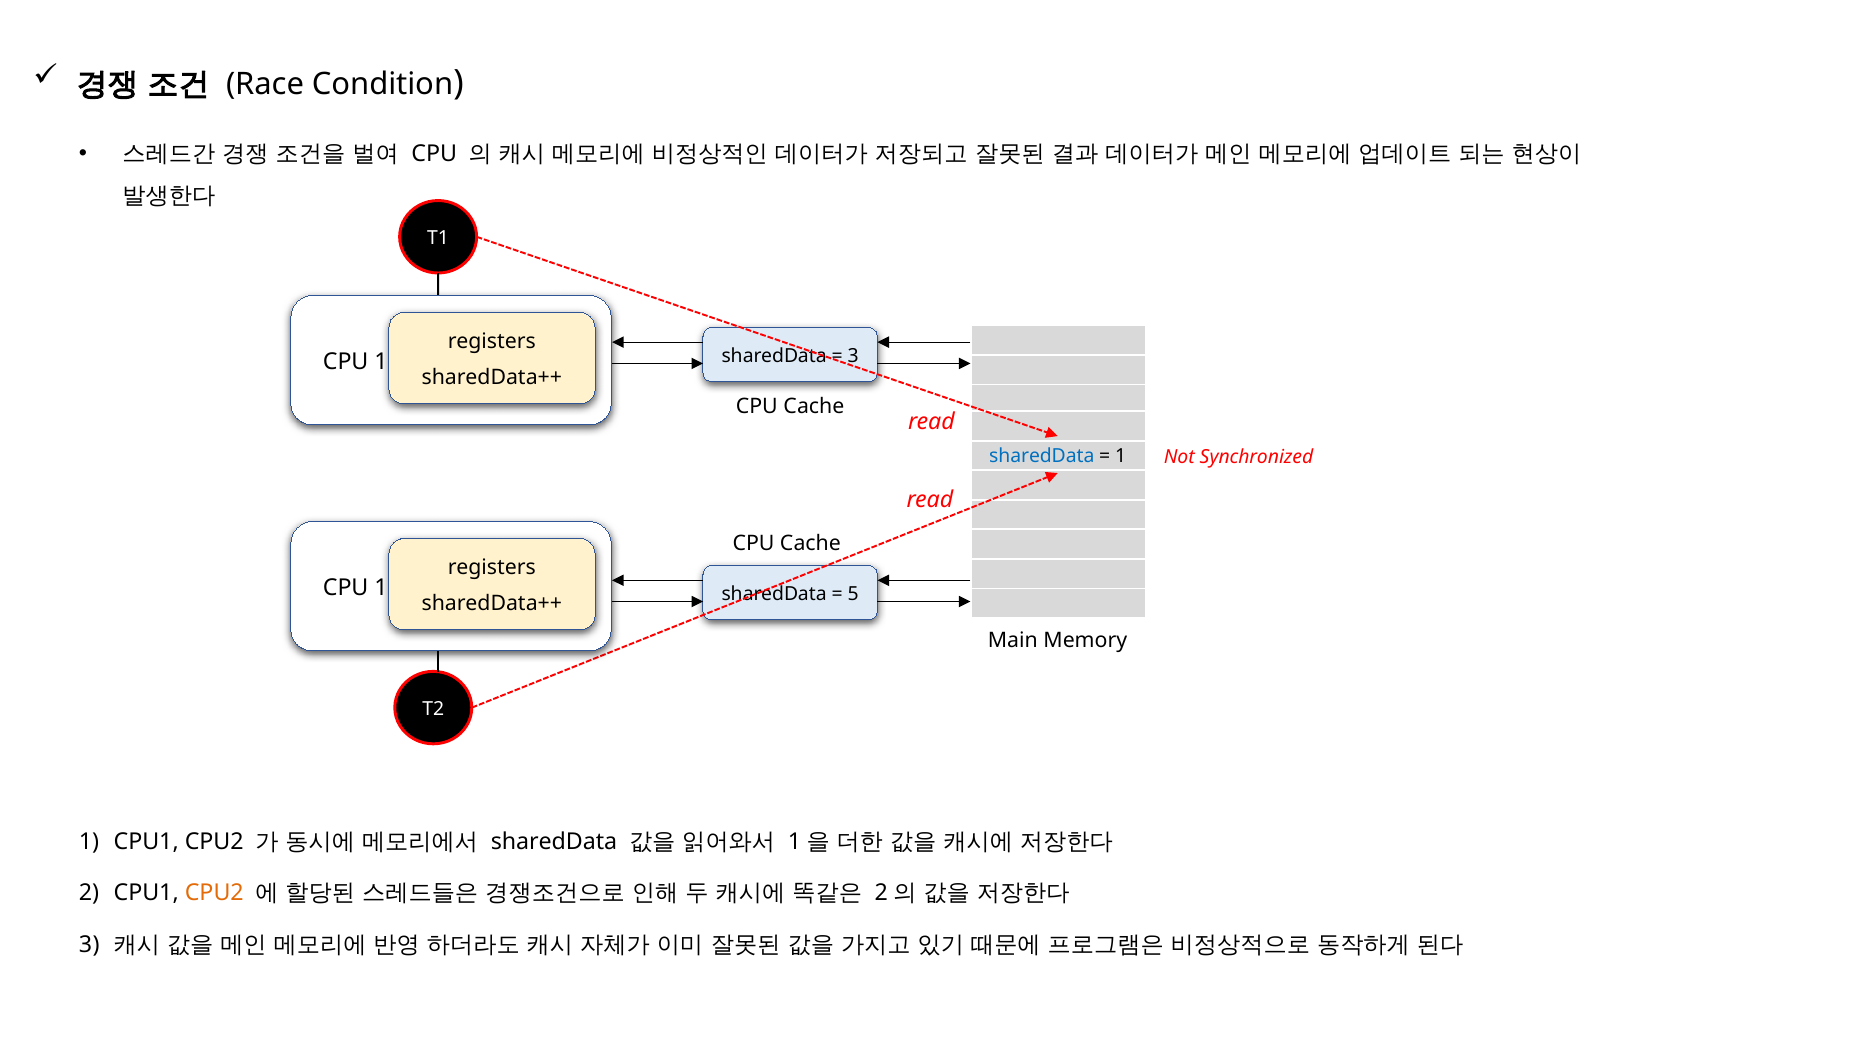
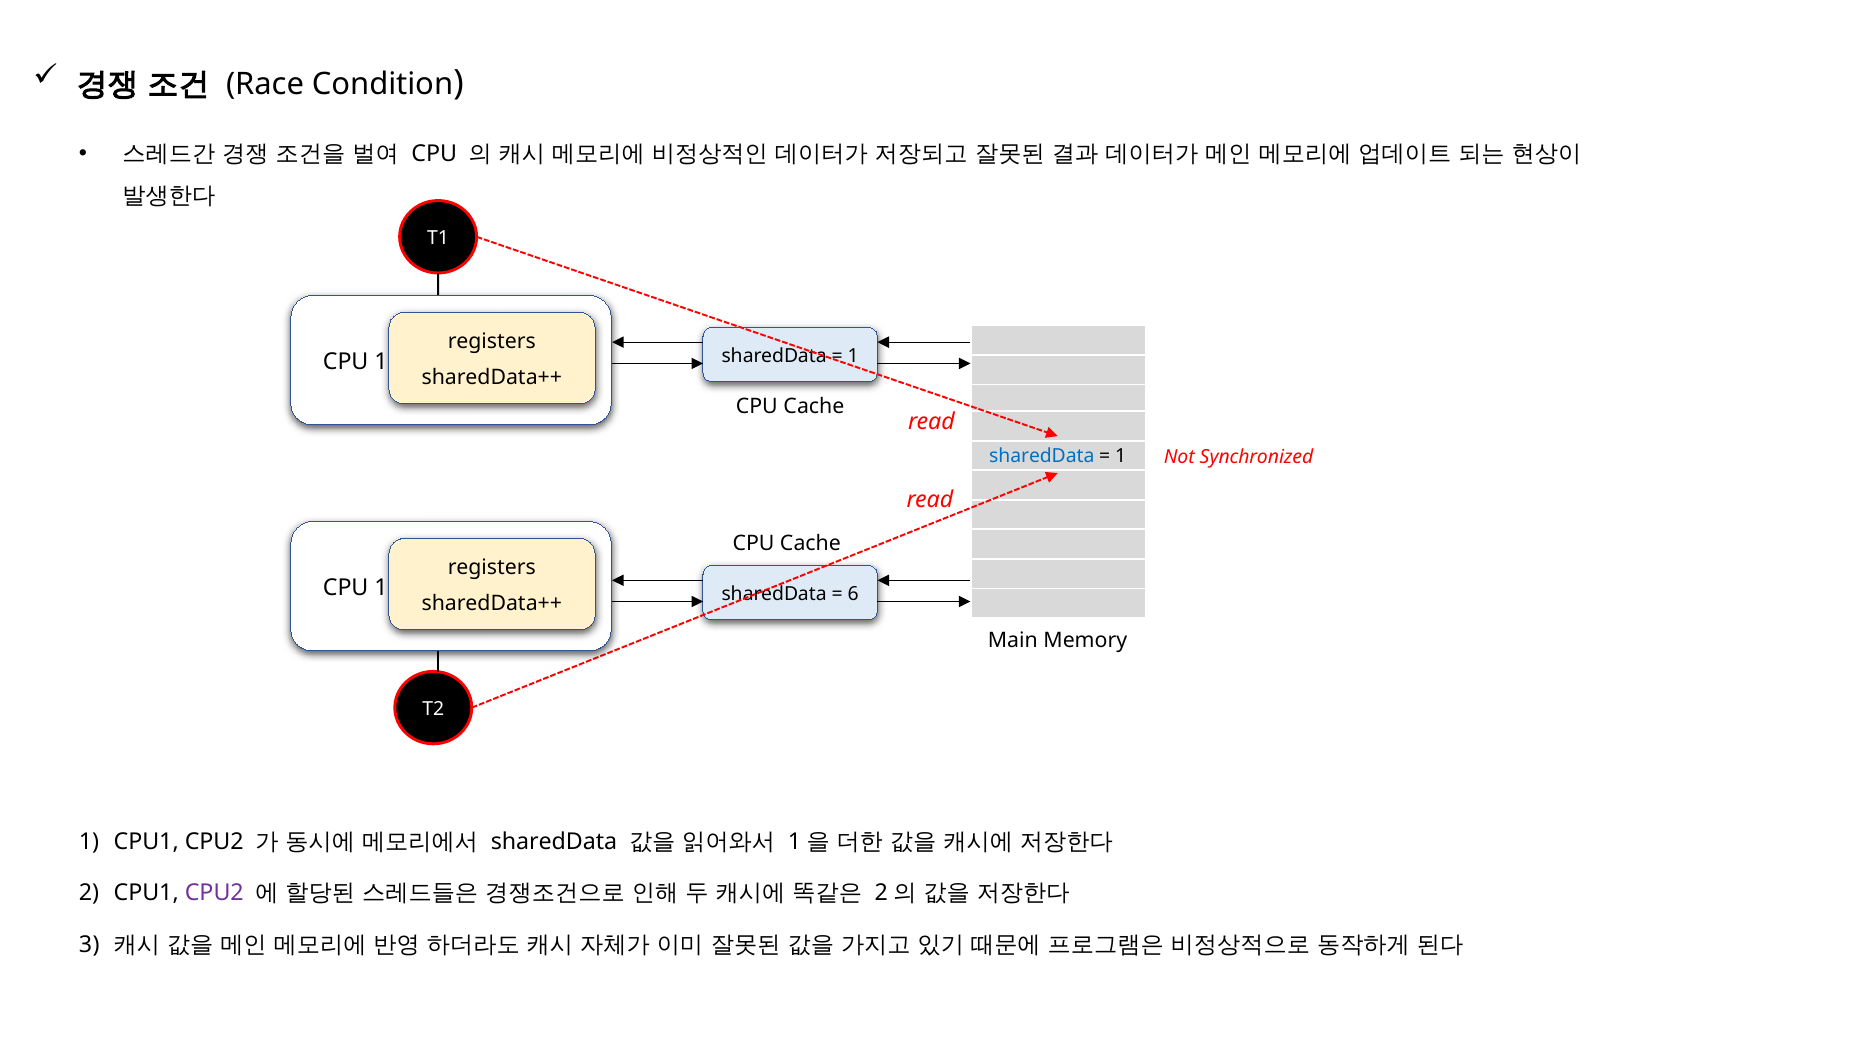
3 at (853, 356): 3 -> 1
5: 5 -> 6
CPU2 at (214, 893) colour: orange -> purple
